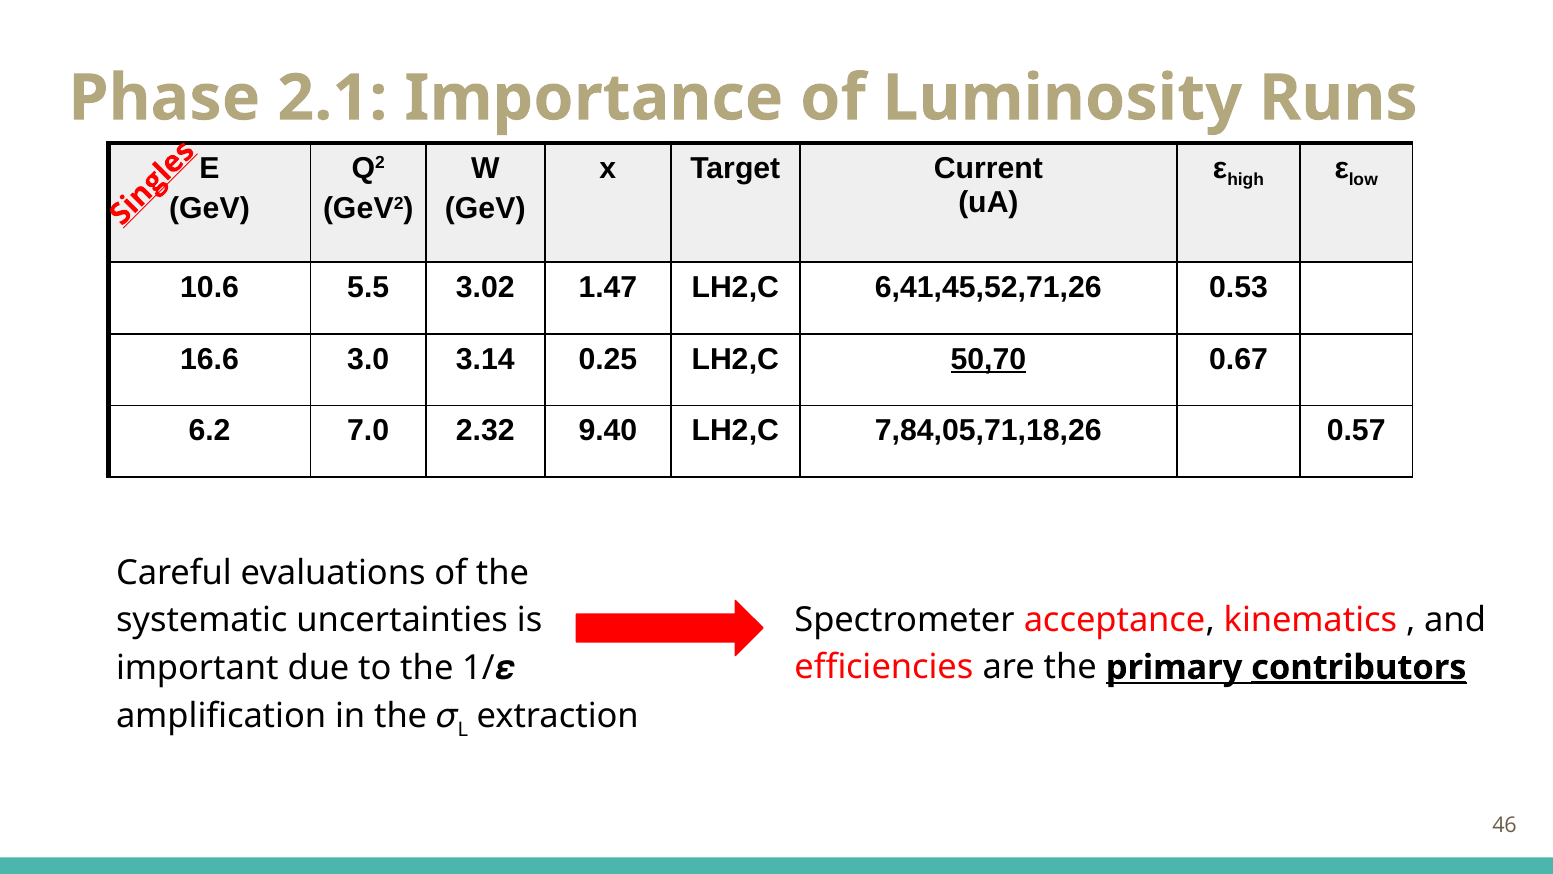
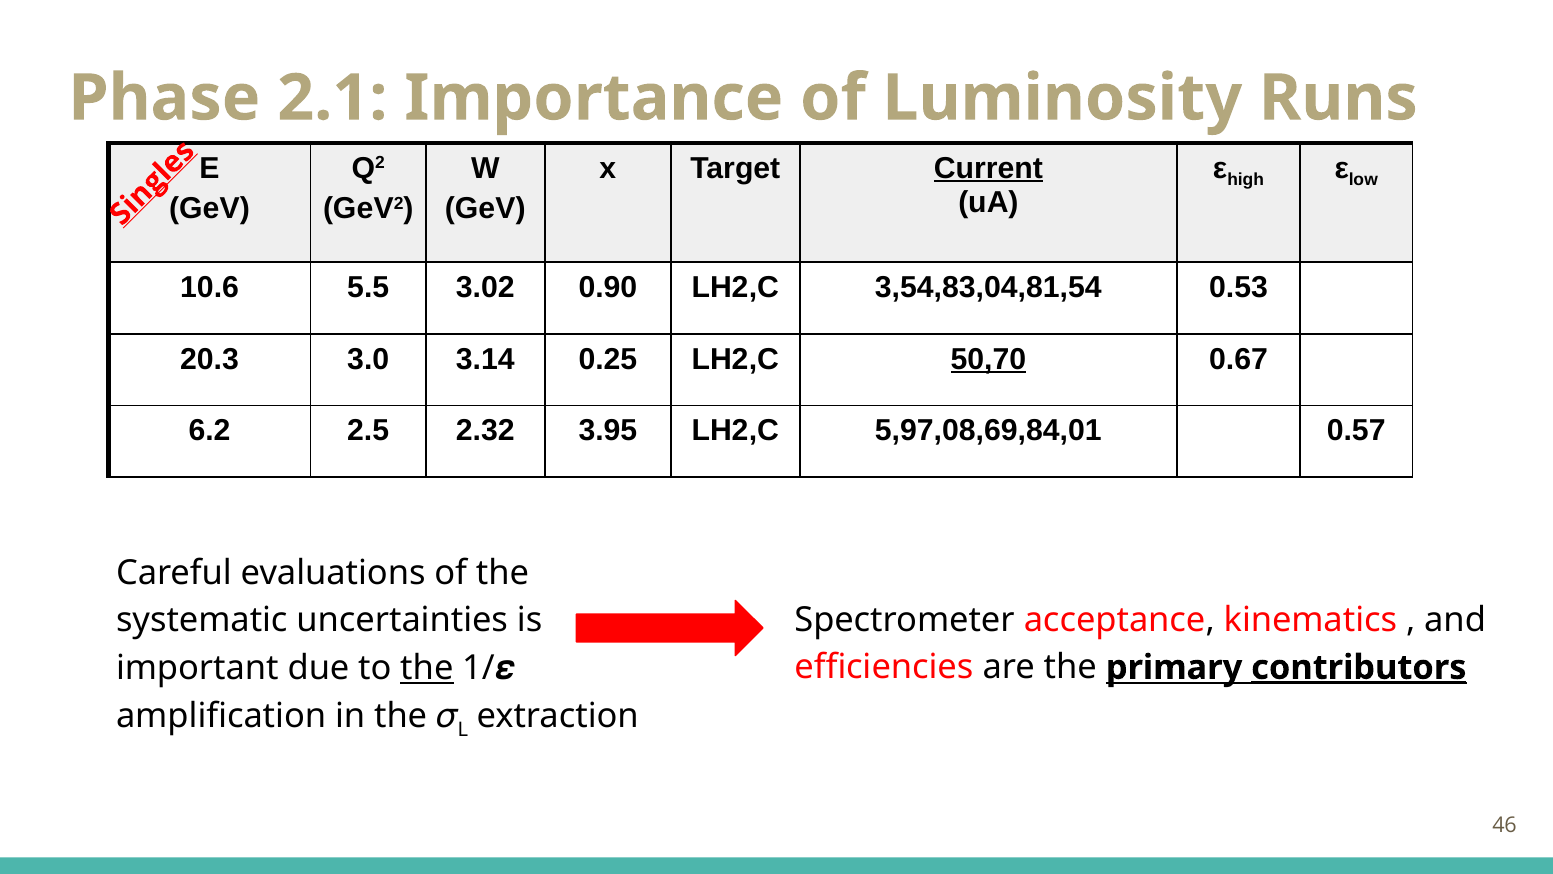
Current underline: none -> present
1.47: 1.47 -> 0.90
6,41,45,52,71,26: 6,41,45,52,71,26 -> 3,54,83,04,81,54
16.6: 16.6 -> 20.3
7.0: 7.0 -> 2.5
9.40: 9.40 -> 3.95
7,84,05,71,18,26: 7,84,05,71,18,26 -> 5,97,08,69,84,01
the at (427, 668) underline: none -> present
